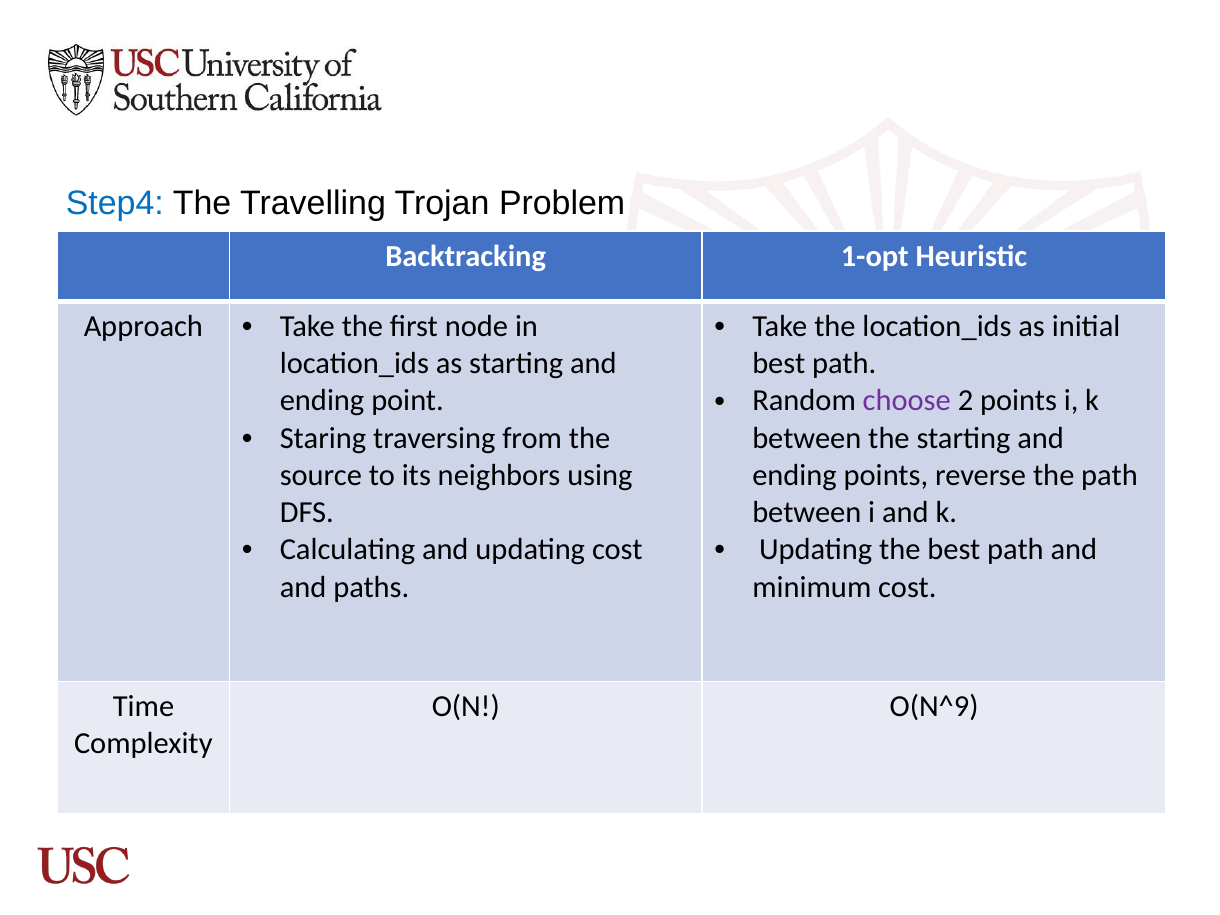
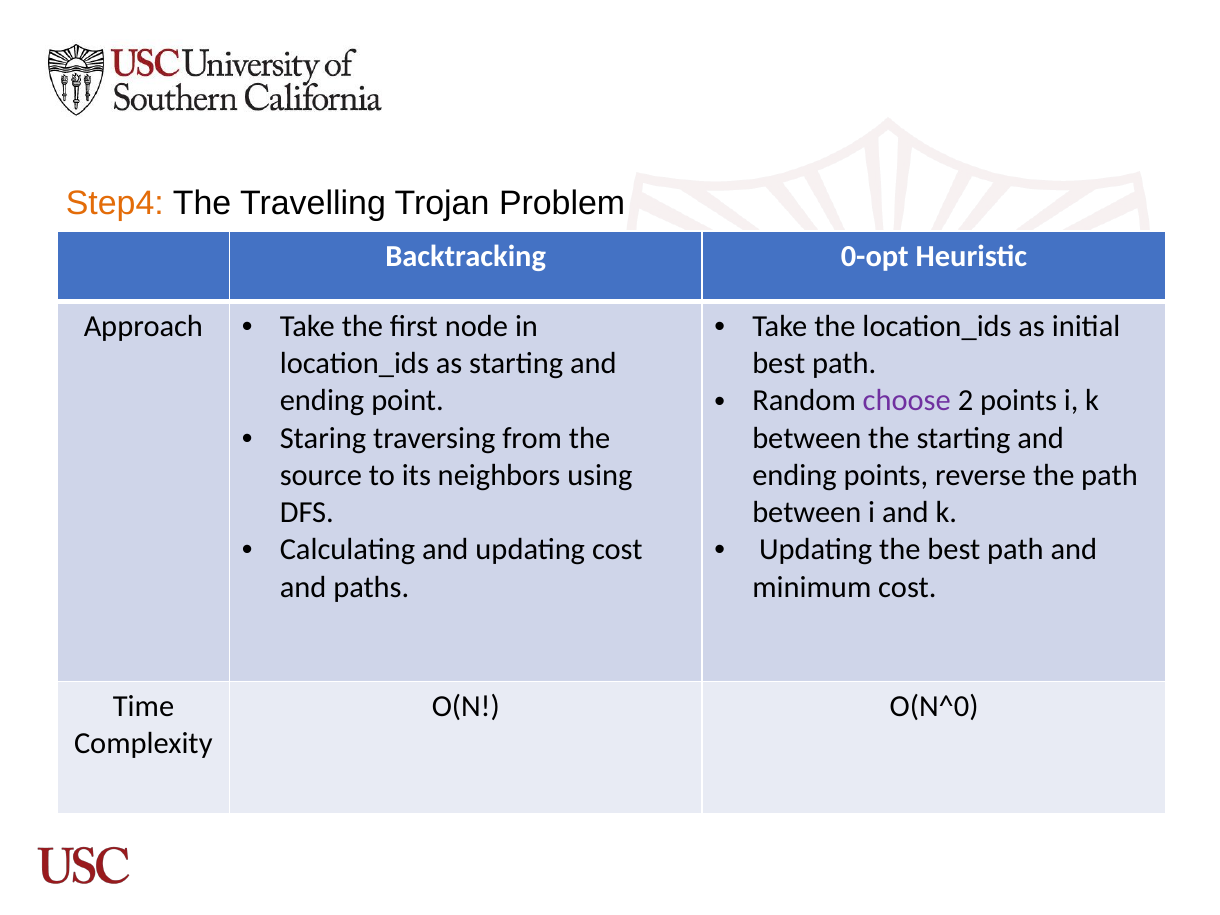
Step4 colour: blue -> orange
1-opt: 1-opt -> 0-opt
O(N^9: O(N^9 -> O(N^0
